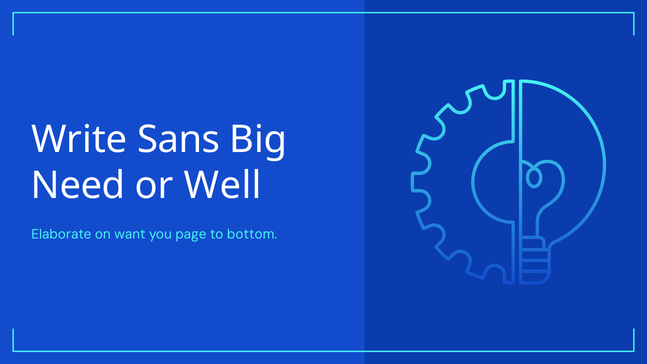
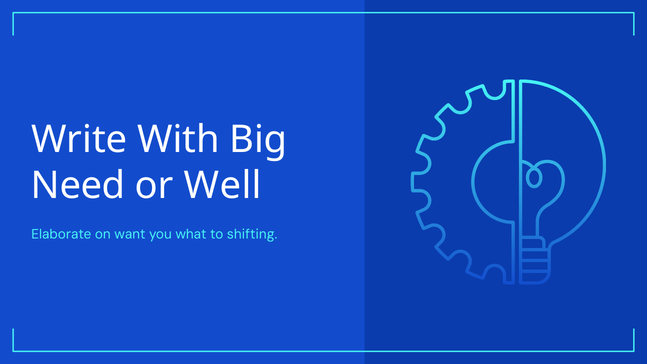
Sans: Sans -> With
page: page -> what
bottom: bottom -> shifting
